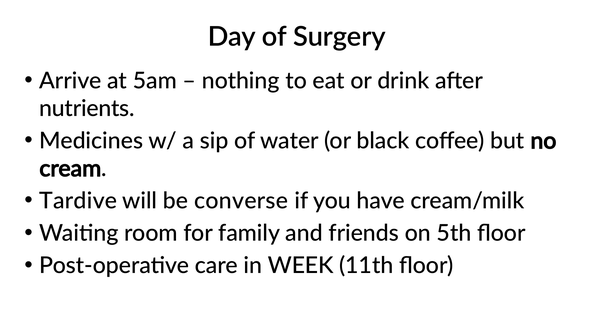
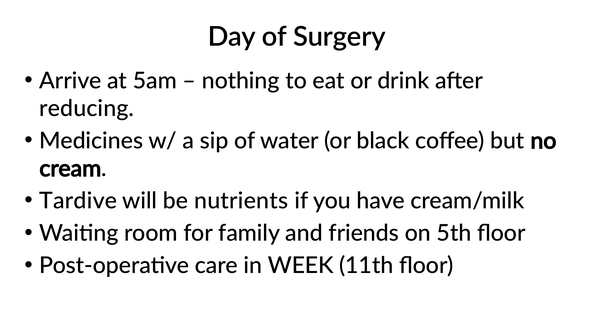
nutrients: nutrients -> reducing
converse: converse -> nutrients
